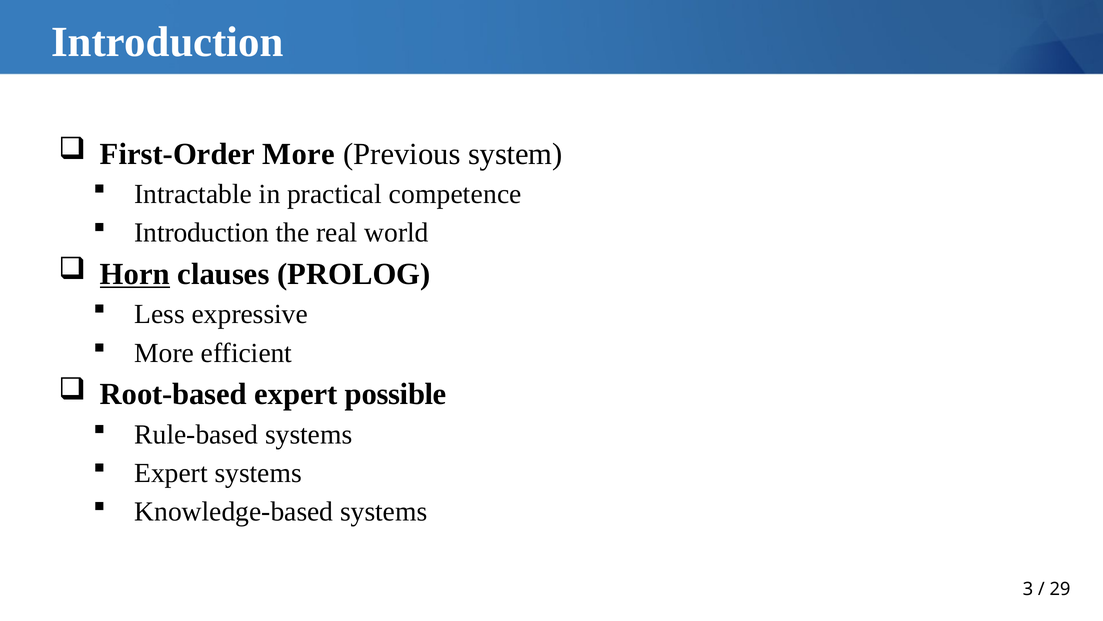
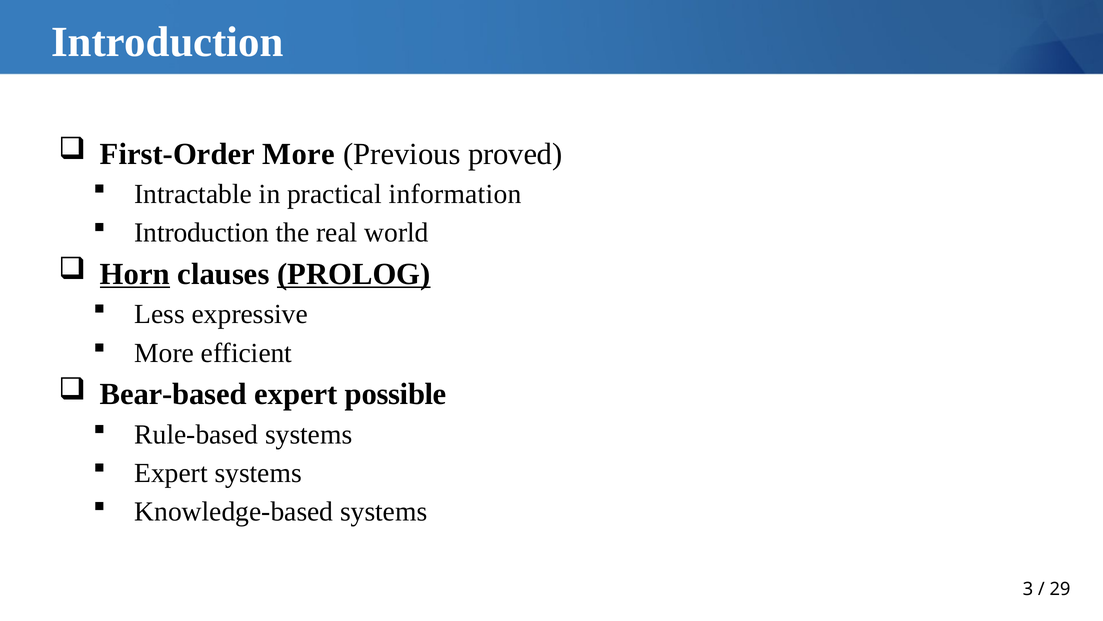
system: system -> proved
competence: competence -> information
PROLOG underline: none -> present
Root-based: Root-based -> Bear-based
